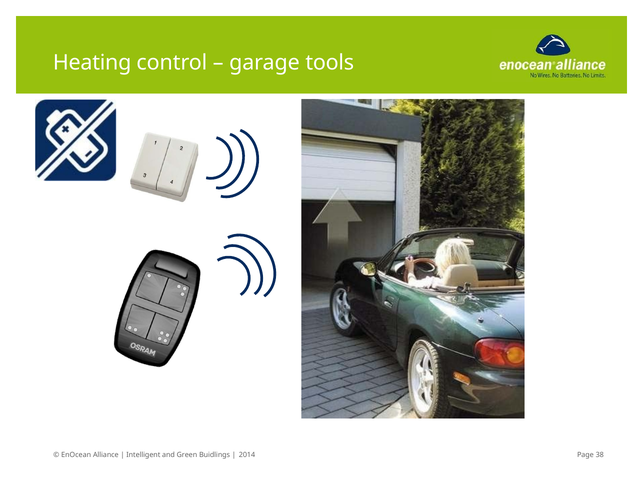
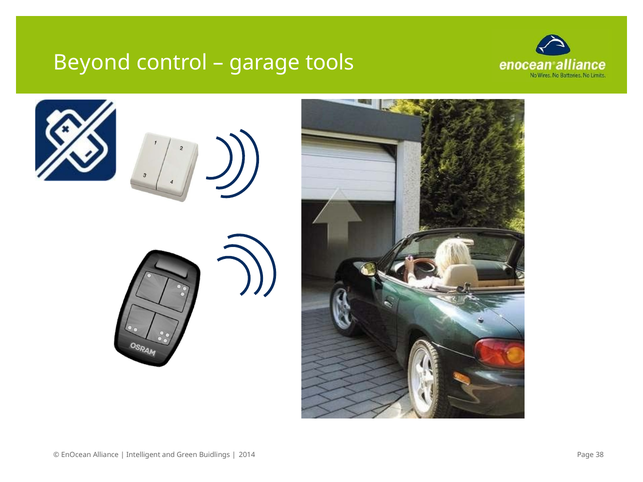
Heating: Heating -> Beyond
